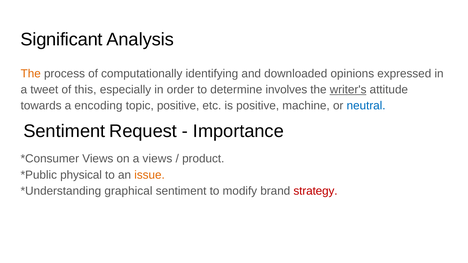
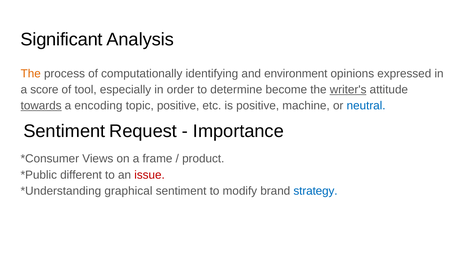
downloaded: downloaded -> environment
tweet: tweet -> score
this: this -> tool
involves: involves -> become
towards underline: none -> present
a views: views -> frame
physical: physical -> different
issue colour: orange -> red
strategy colour: red -> blue
